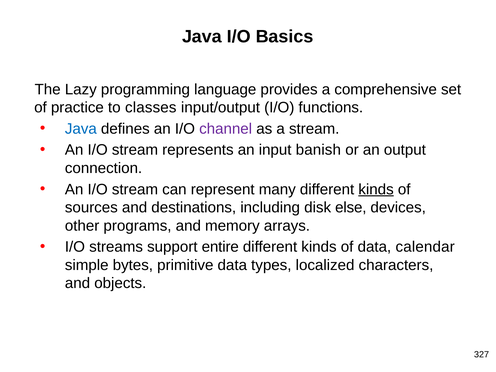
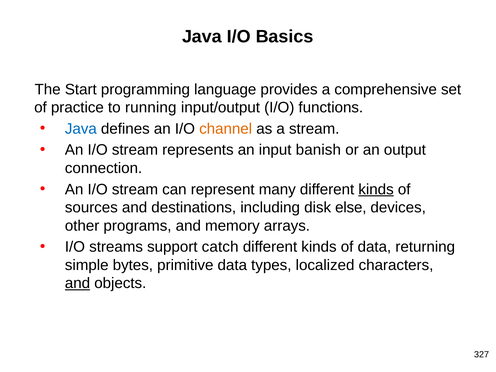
Lazy: Lazy -> Start
classes: classes -> running
channel colour: purple -> orange
entire: entire -> catch
calendar: calendar -> returning
and at (78, 283) underline: none -> present
